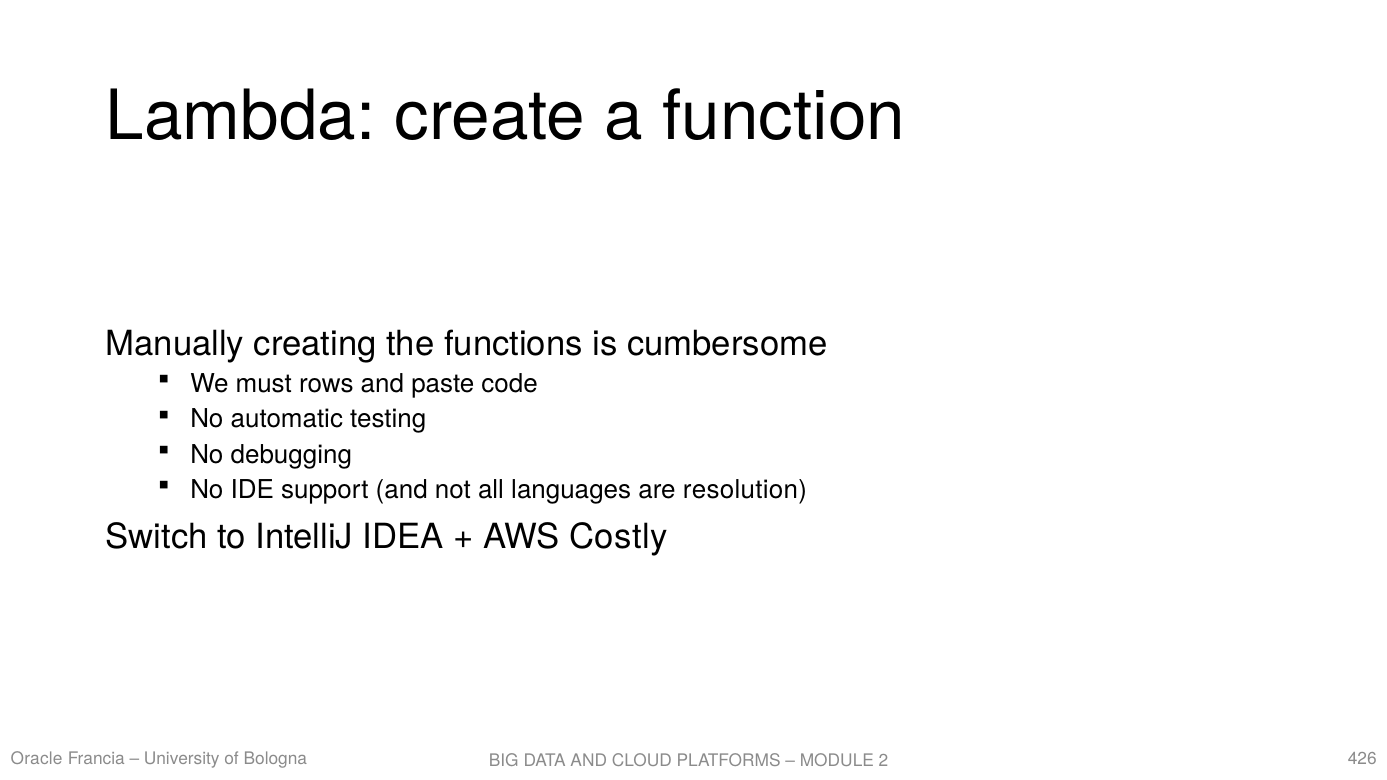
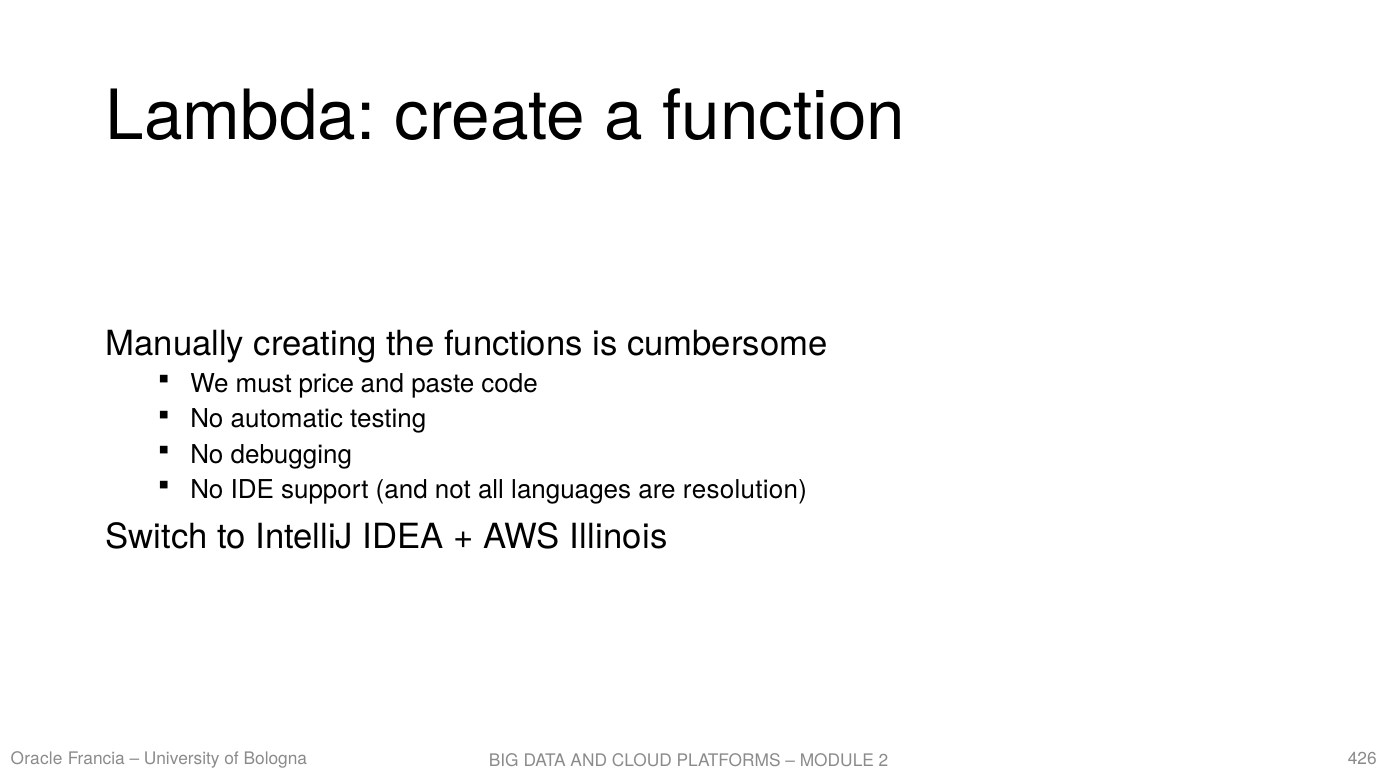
rows: rows -> price
Costly: Costly -> Illinois
